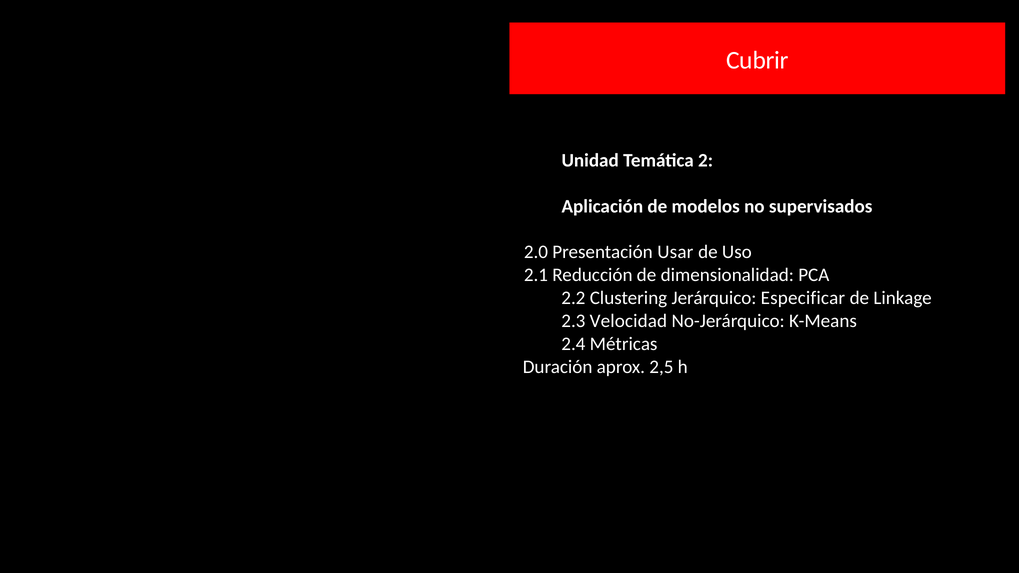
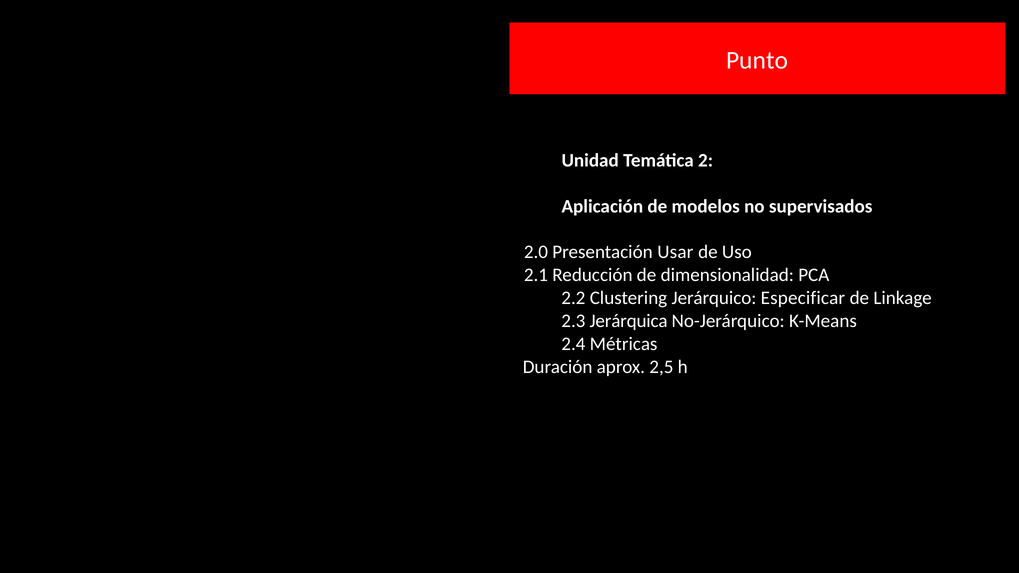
Cubrir: Cubrir -> Punto
Velocidad: Velocidad -> Jerárquica
